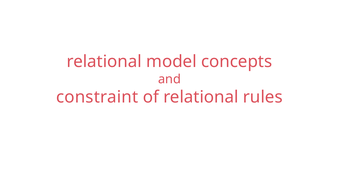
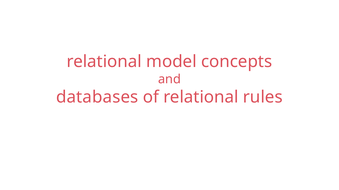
constraint: constraint -> databases
